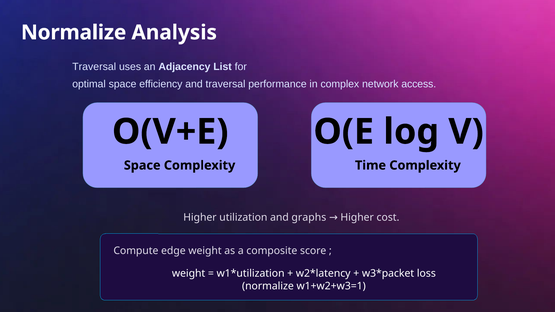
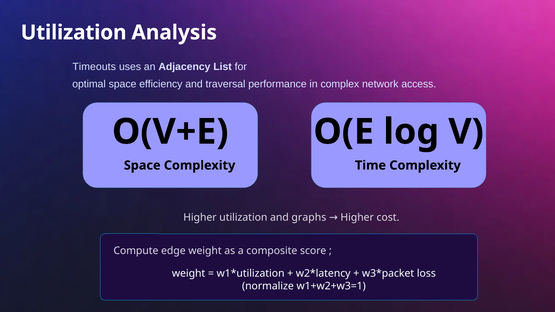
Normalize at (74, 33): Normalize -> Utilization
Traversal at (94, 67): Traversal -> Timeouts
